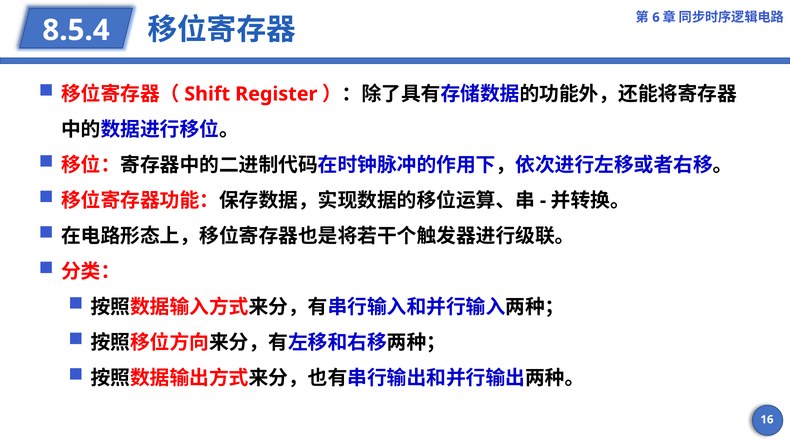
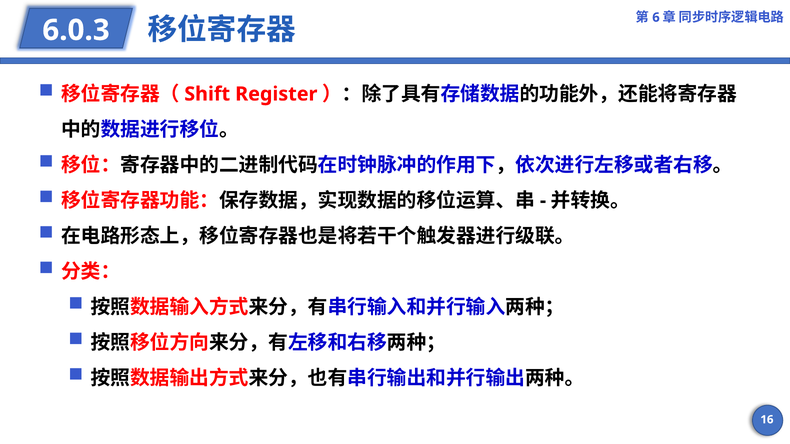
8.5.4: 8.5.4 -> 6.0.3
